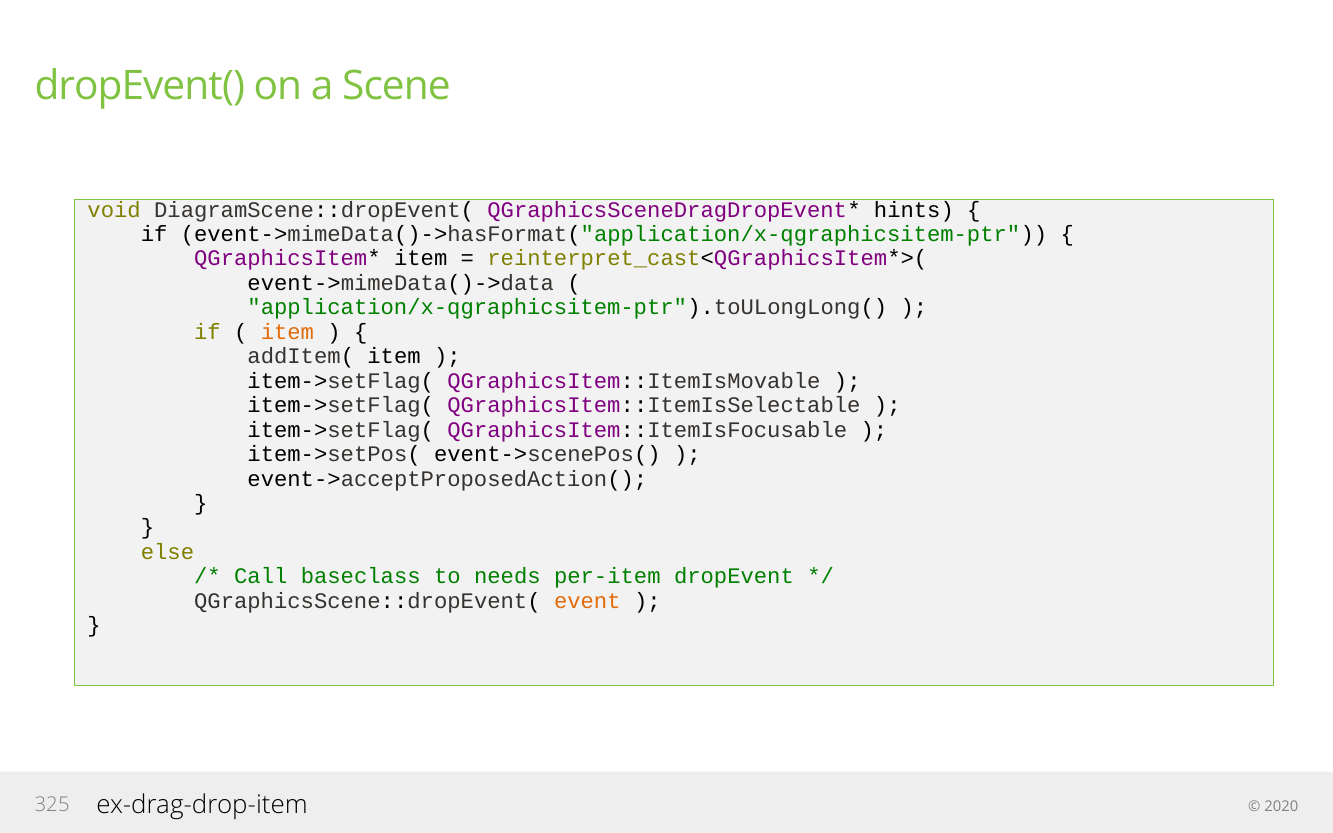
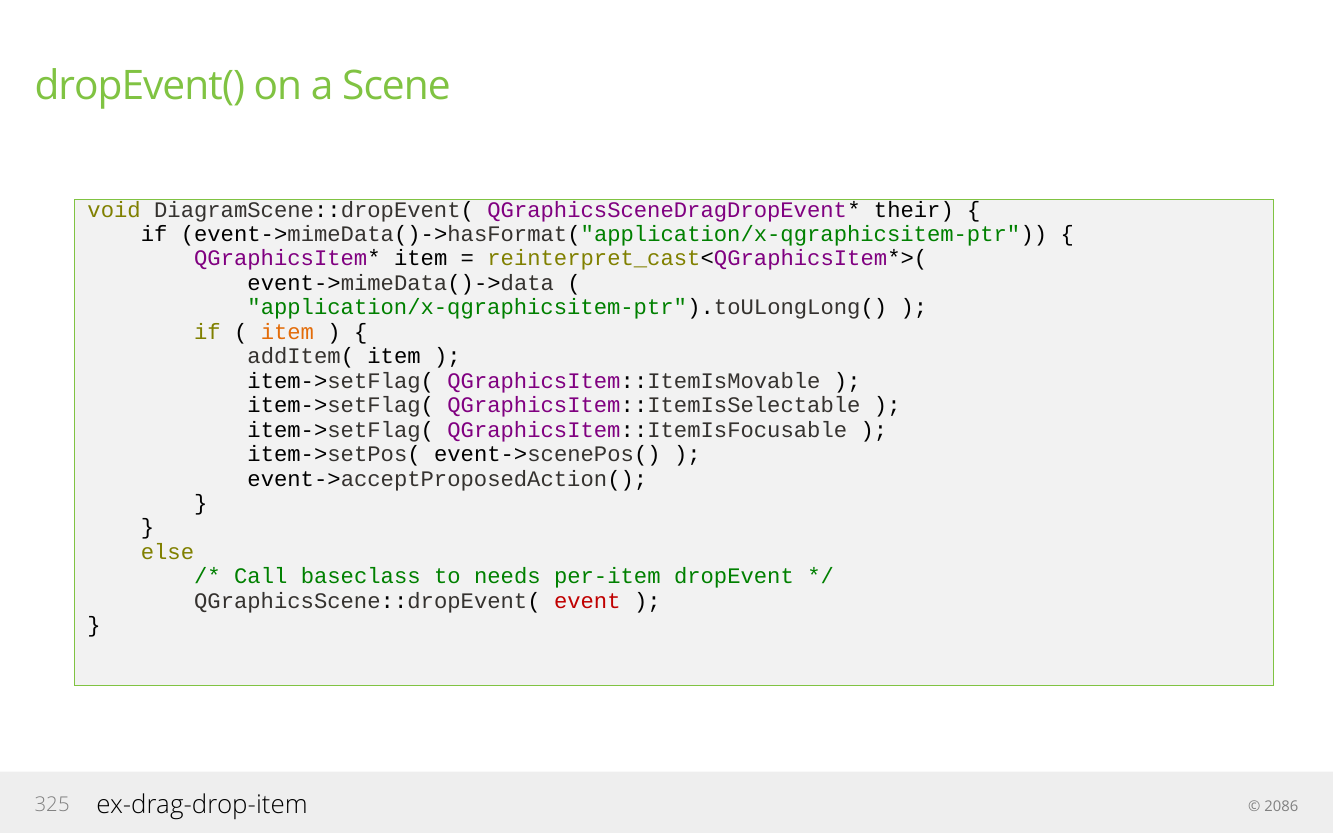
hints: hints -> their
event colour: orange -> red
2020: 2020 -> 2086
